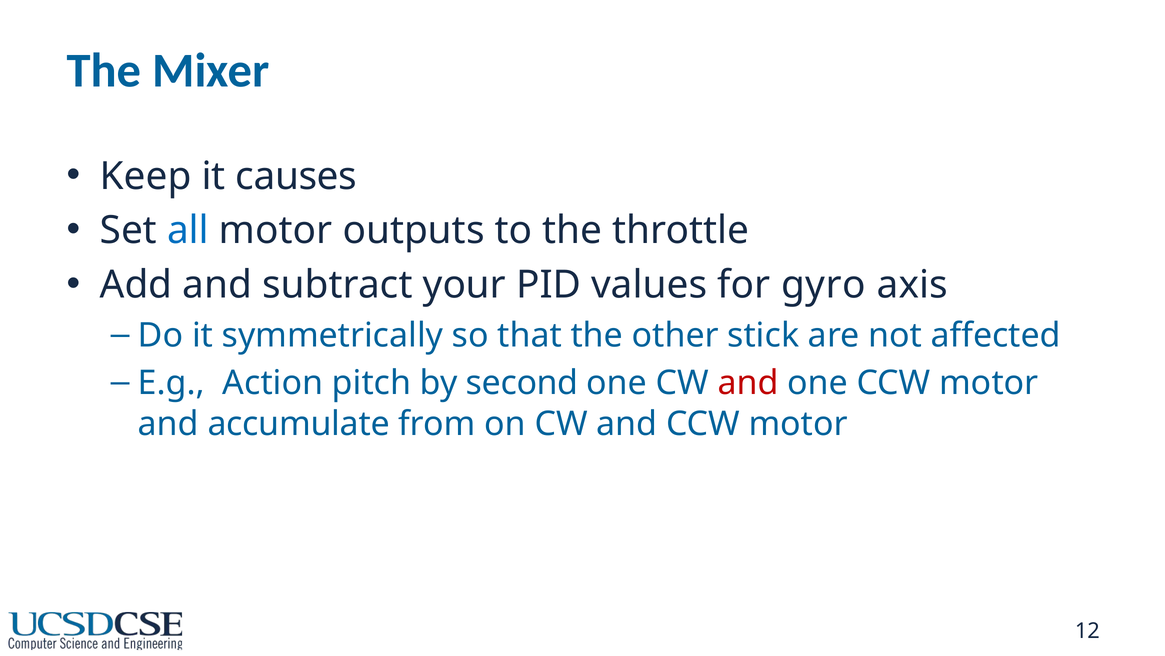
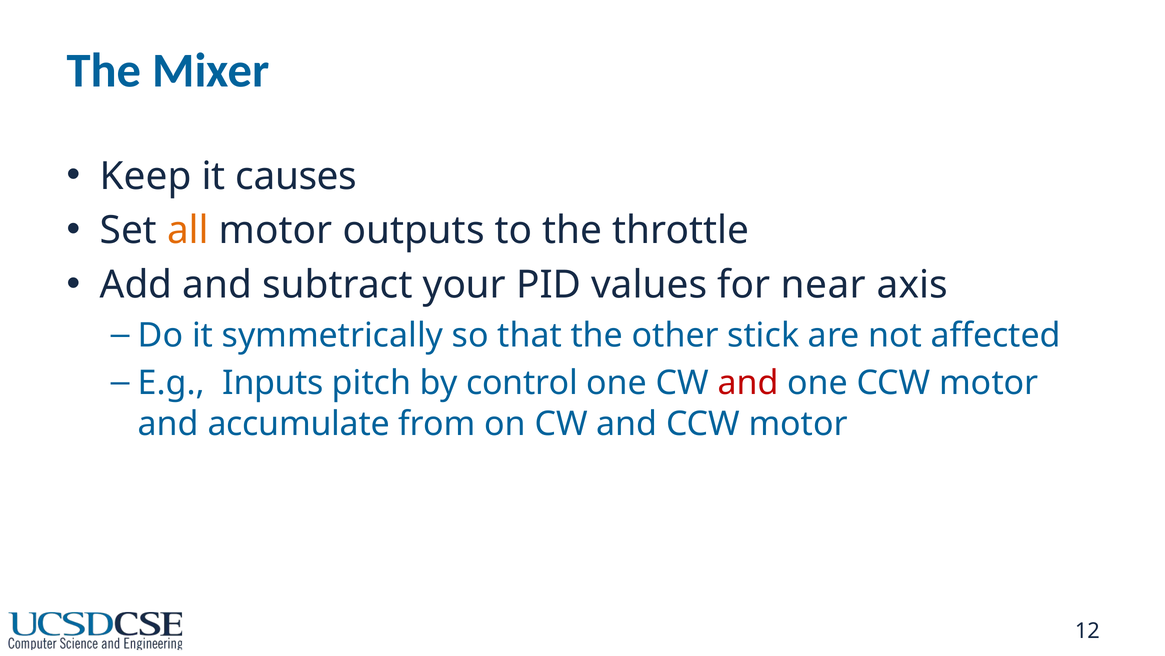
all colour: blue -> orange
gyro: gyro -> near
Action: Action -> Inputs
second: second -> control
